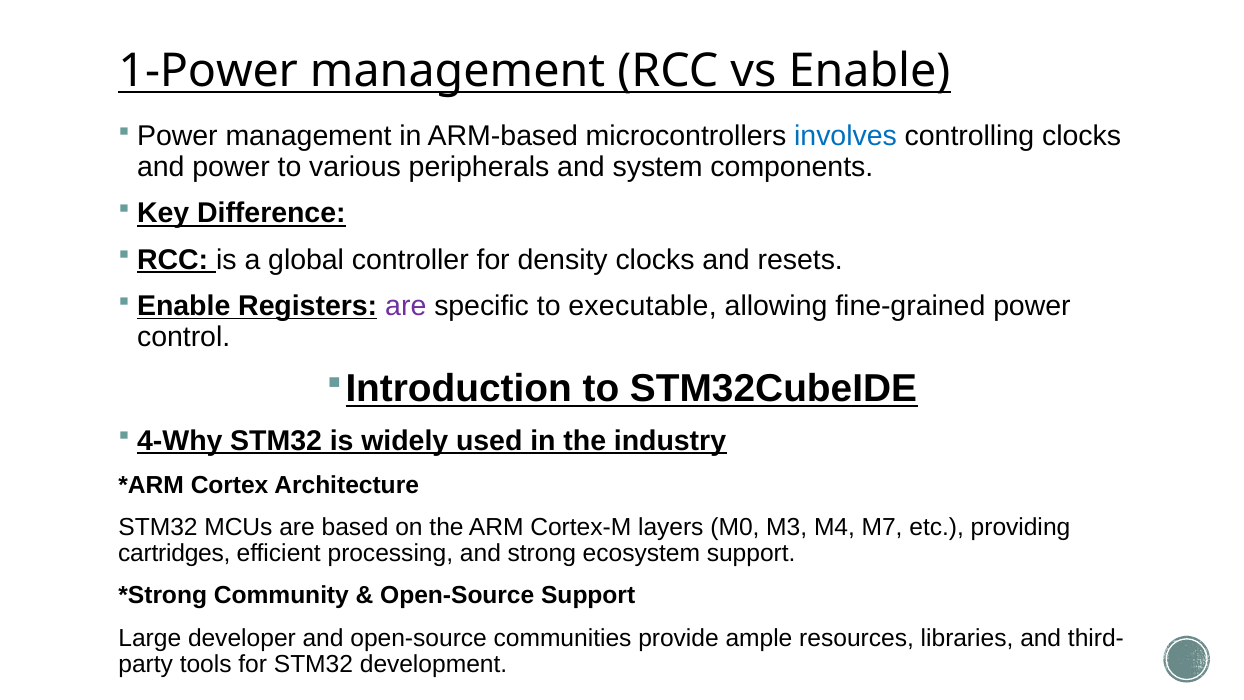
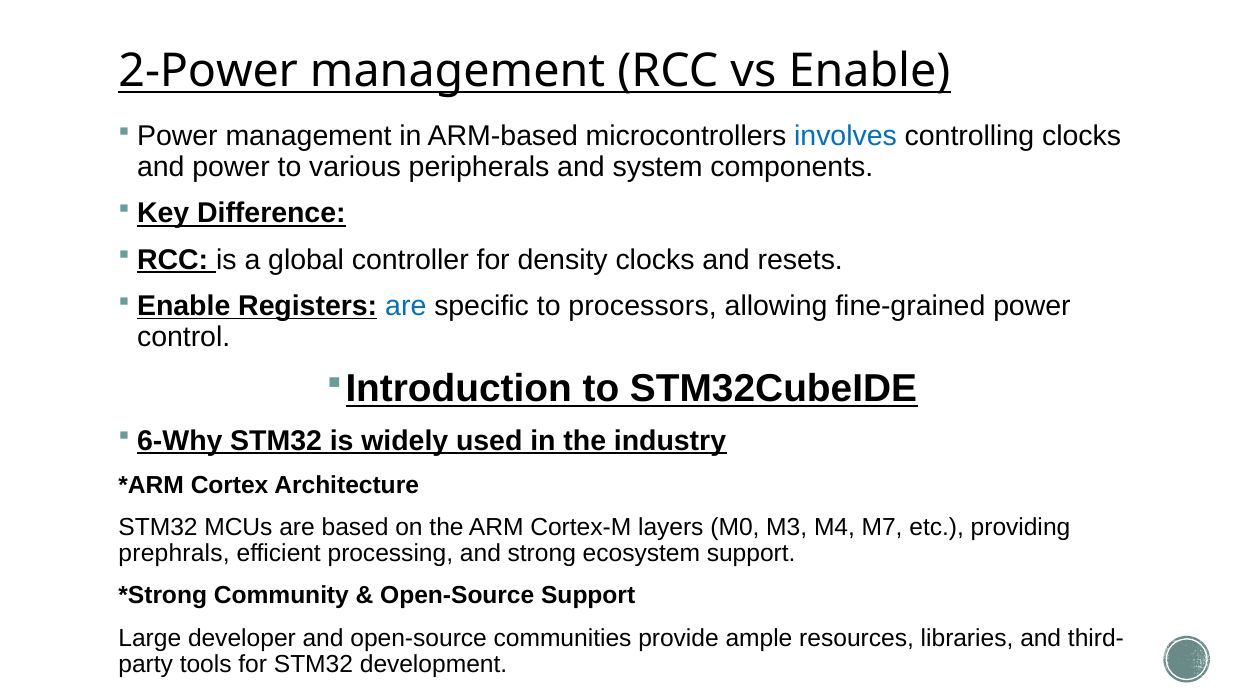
1-Power: 1-Power -> 2-Power
are at (406, 306) colour: purple -> blue
executable: executable -> processors
4-Why: 4-Why -> 6-Why
cartridges: cartridges -> prephrals
